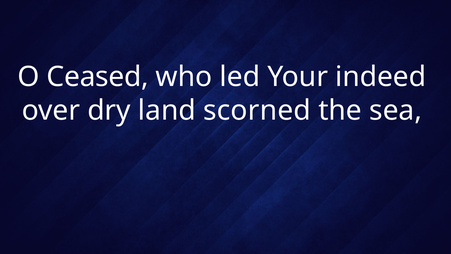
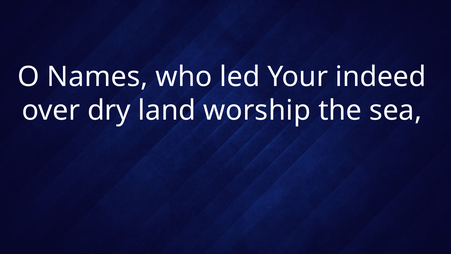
Ceased: Ceased -> Names
scorned: scorned -> worship
